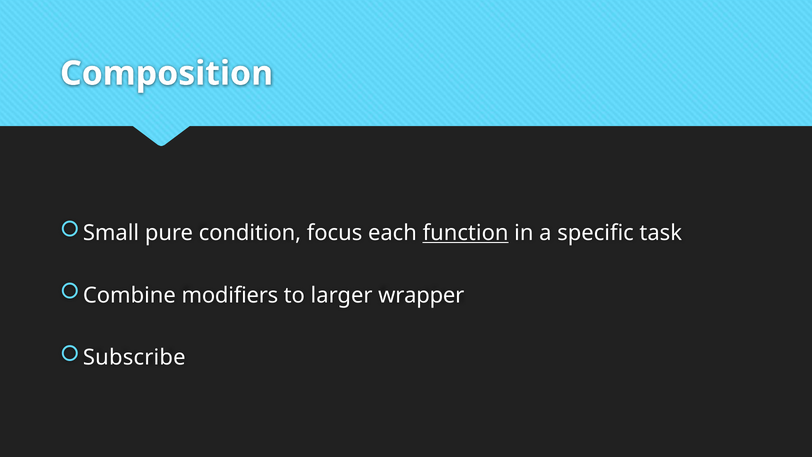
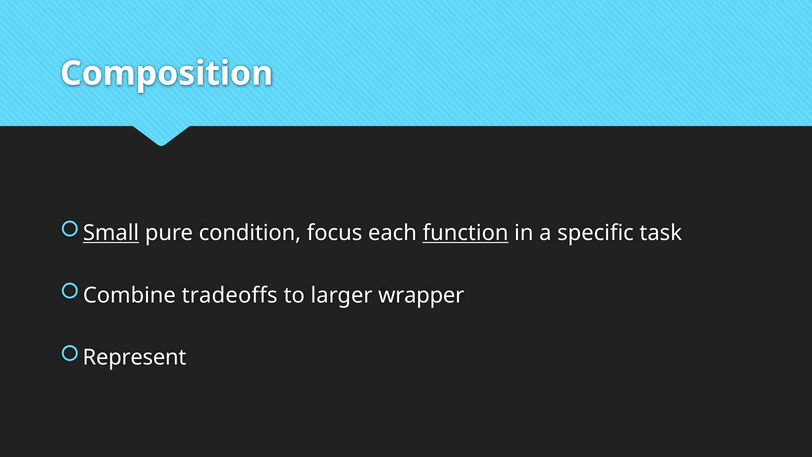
Small underline: none -> present
modifiers: modifiers -> tradeoffs
Subscribe: Subscribe -> Represent
